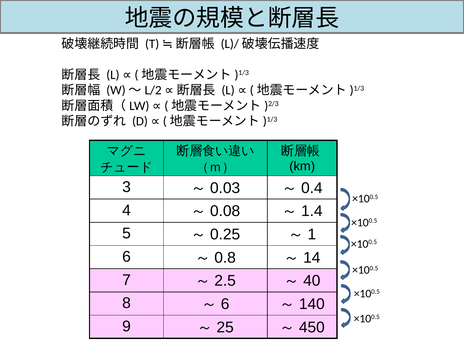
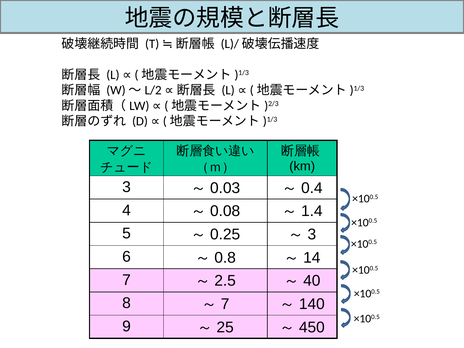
1 at (312, 234): 1 -> 3
6 at (225, 304): 6 -> 7
